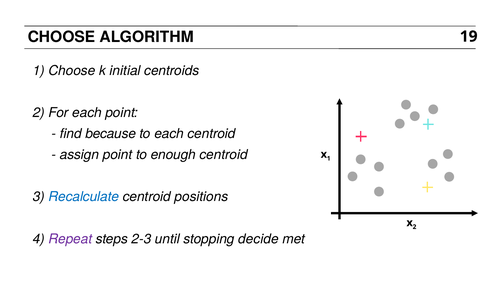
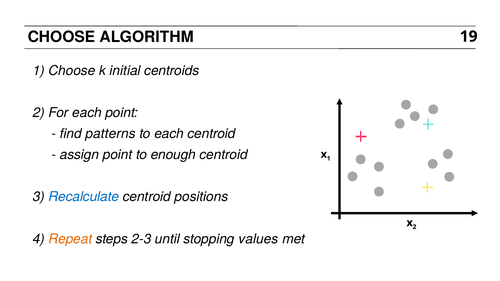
because: because -> patterns
Repeat colour: purple -> orange
decide: decide -> values
